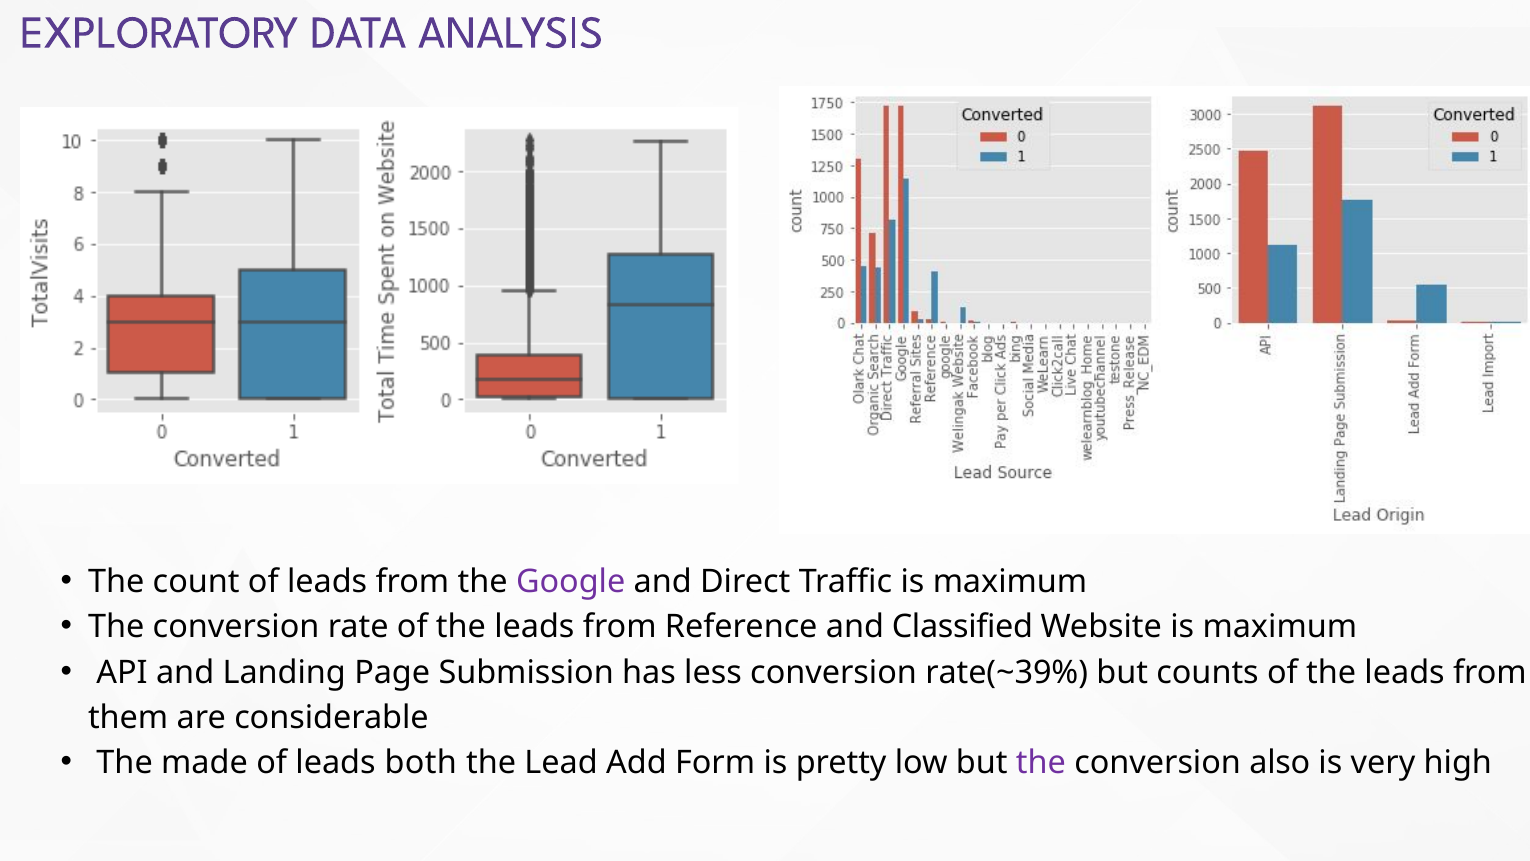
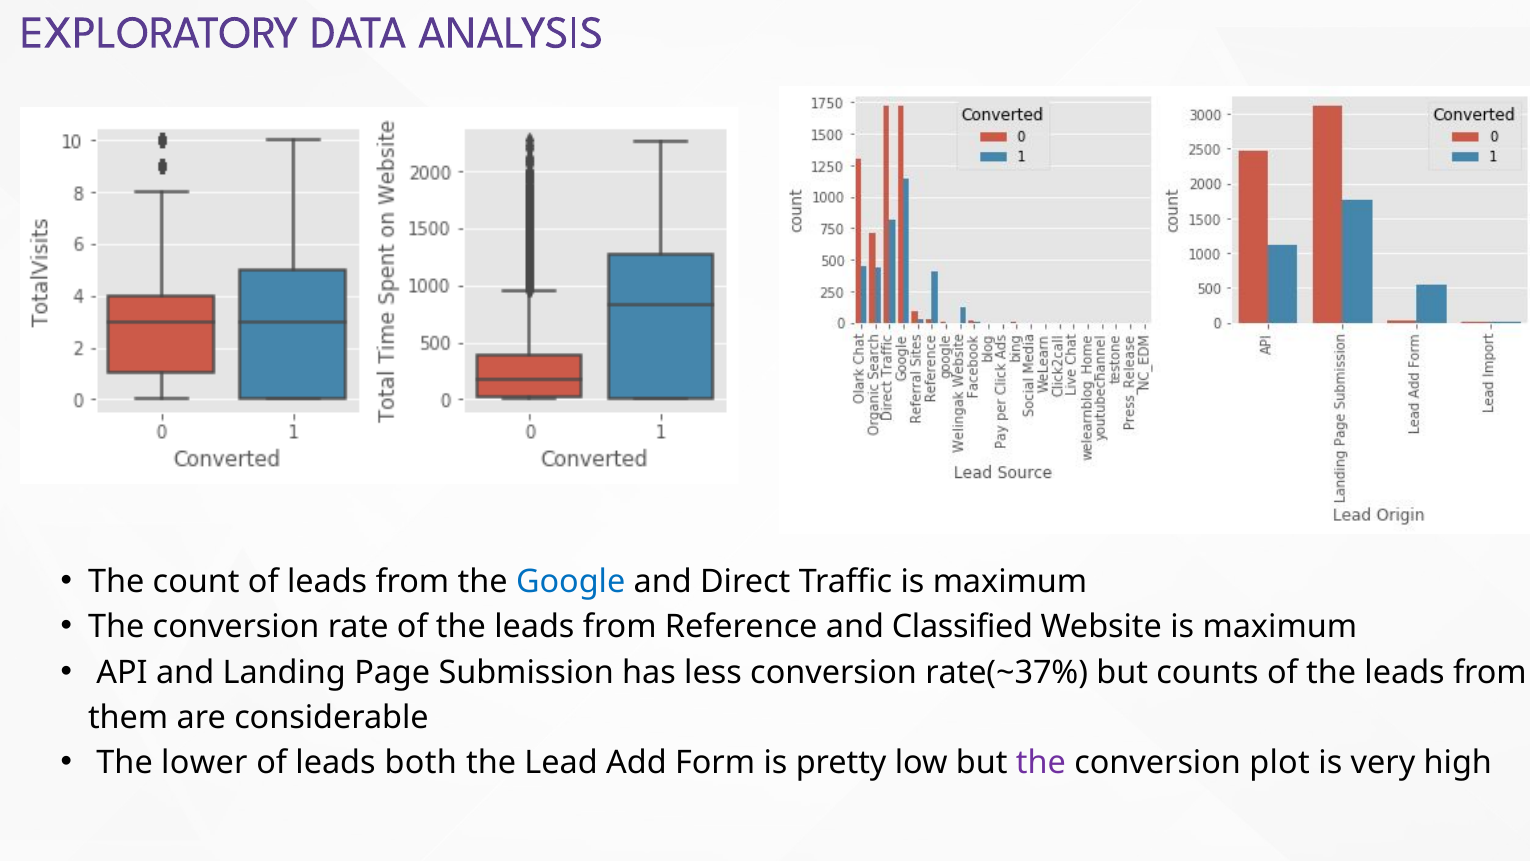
Google colour: purple -> blue
rate(~39%: rate(~39% -> rate(~37%
made: made -> lower
also: also -> plot
